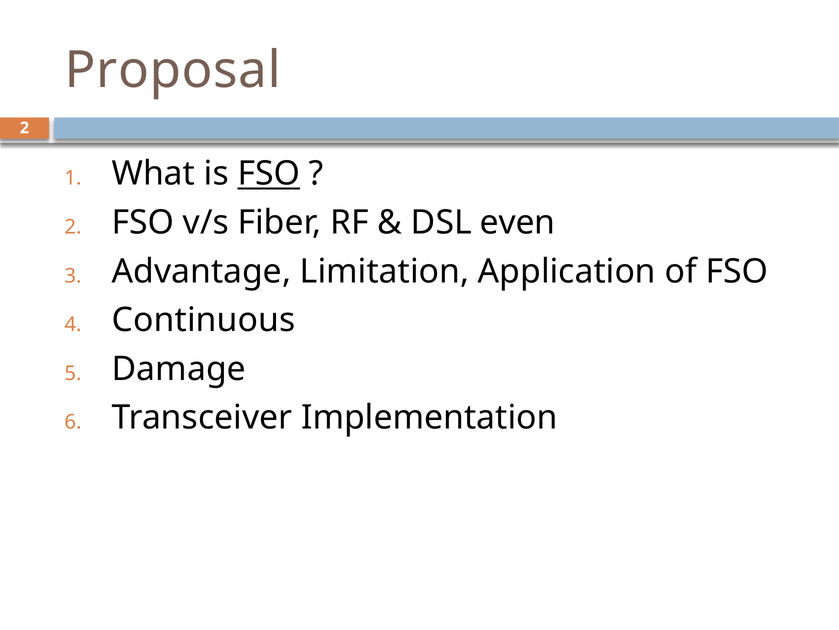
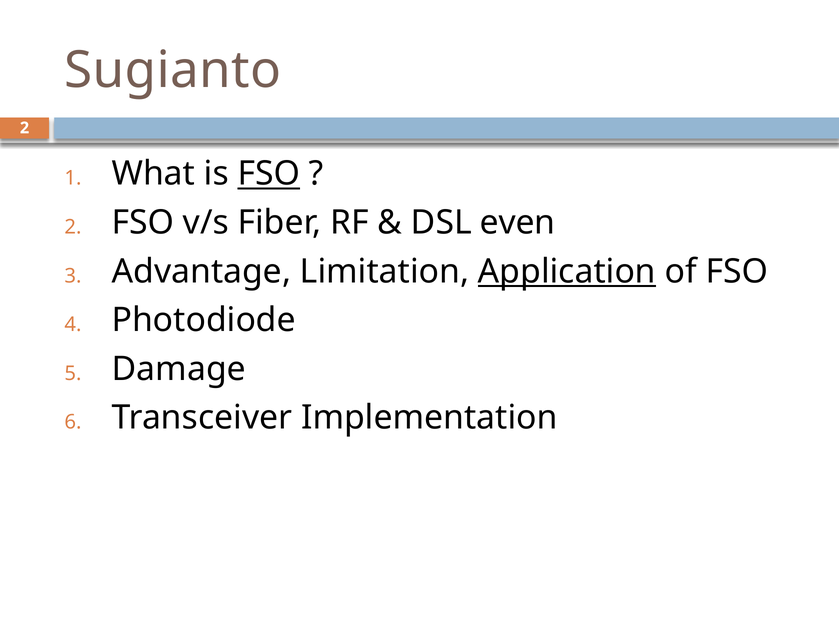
Proposal: Proposal -> Sugianto
Application underline: none -> present
Continuous: Continuous -> Photodiode
